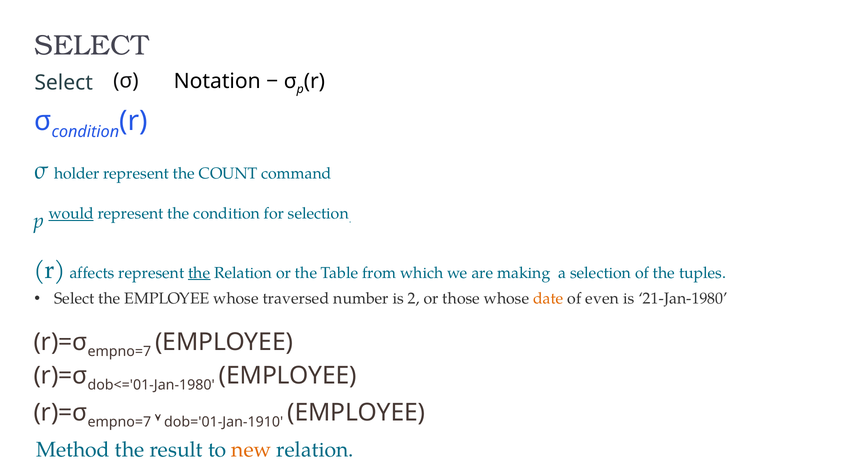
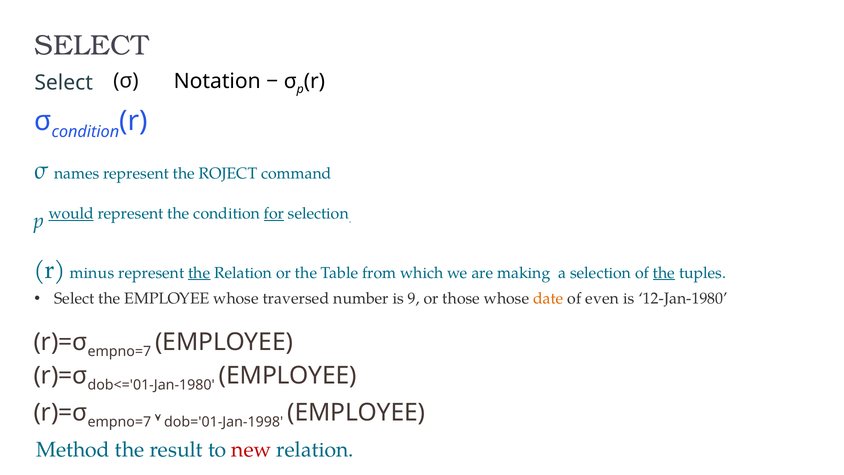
holder: holder -> names
COUNT: COUNT -> ROJECT
for underline: none -> present
affects: affects -> minus
the at (664, 273) underline: none -> present
2: 2 -> 9
21-Jan-1980: 21-Jan-1980 -> 12-Jan-1980
dob='01-Jan-1910: dob='01-Jan-1910 -> dob='01-Jan-1998
new colour: orange -> red
